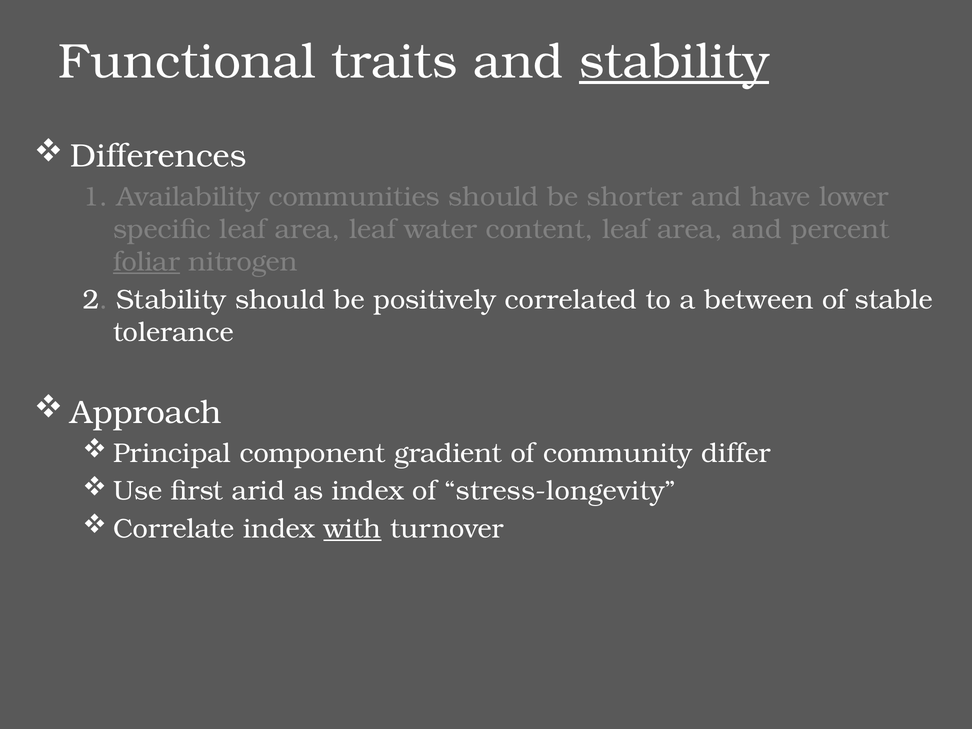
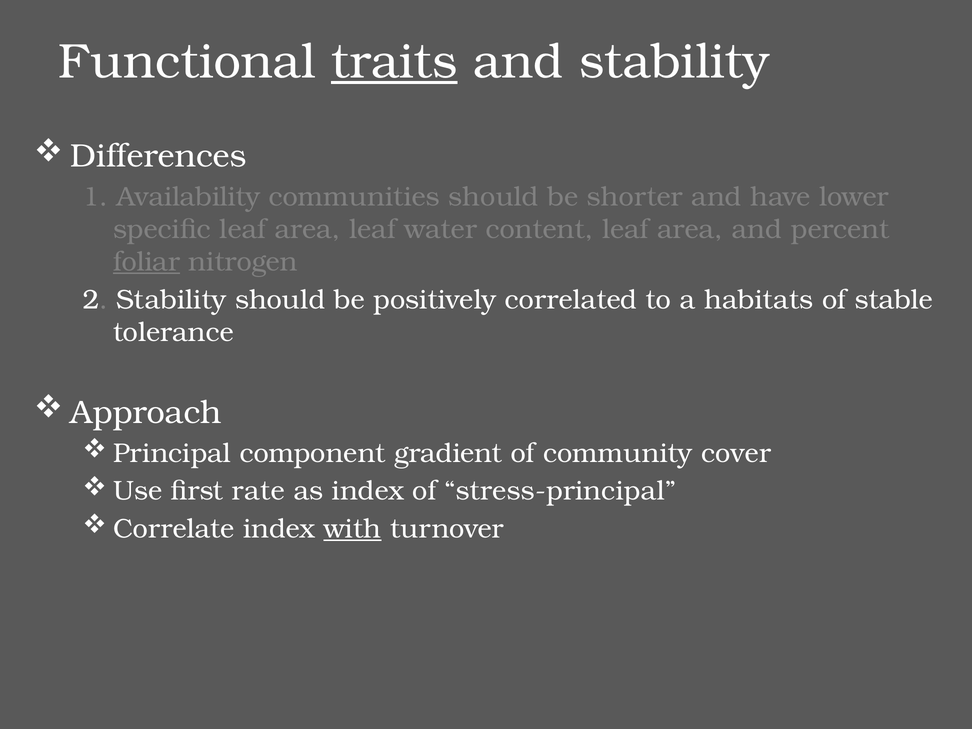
traits underline: none -> present
stability at (674, 62) underline: present -> none
between: between -> habitats
differ: differ -> cover
arid: arid -> rate
stress-longevity: stress-longevity -> stress-principal
